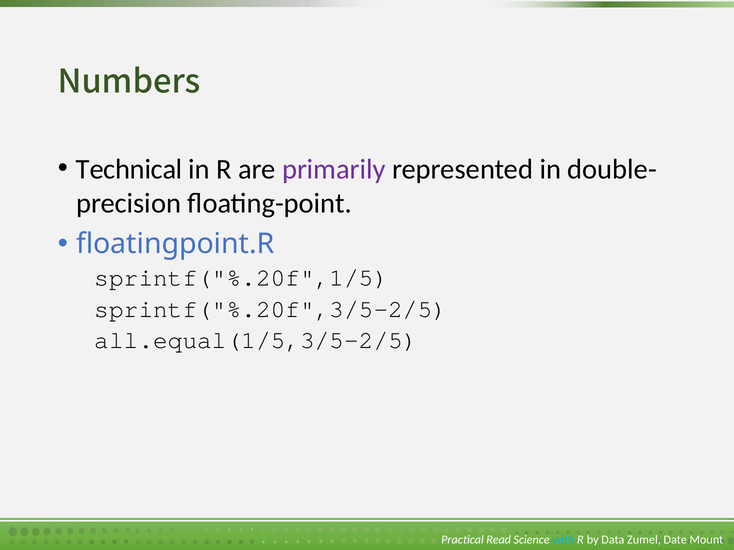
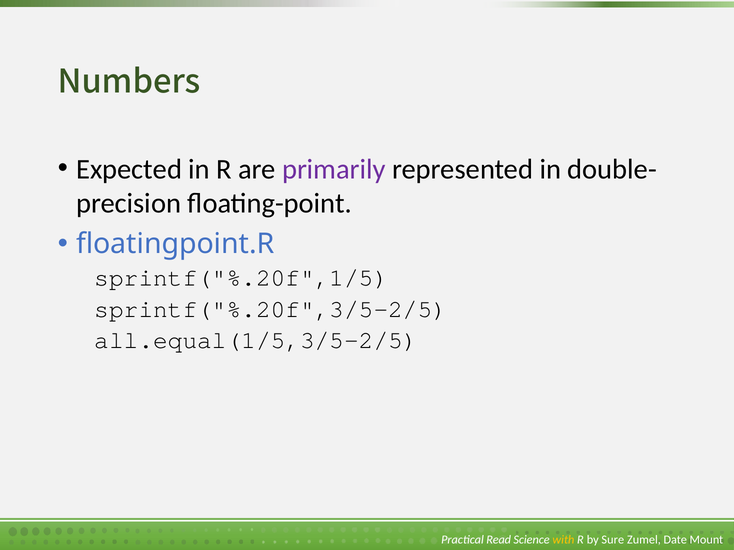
Technical: Technical -> Expected
with colour: light blue -> yellow
Data: Data -> Sure
